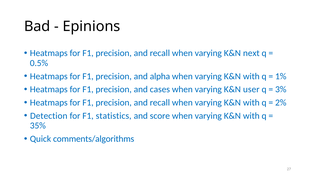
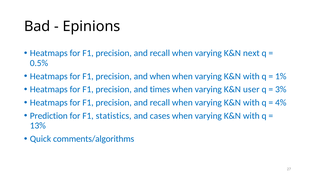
and alpha: alpha -> when
cases: cases -> times
2%: 2% -> 4%
Detection: Detection -> Prediction
score: score -> cases
35%: 35% -> 13%
